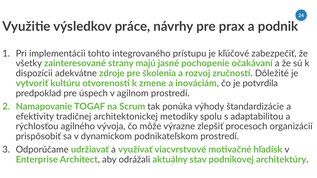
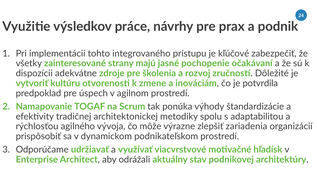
procesoch: procesoch -> zariadenia
